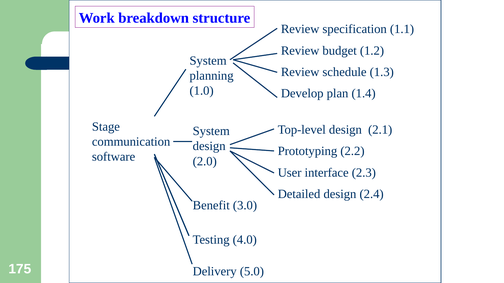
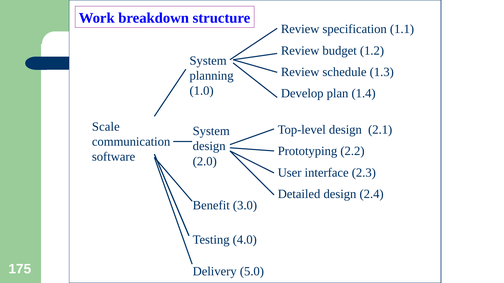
Stage: Stage -> Scale
